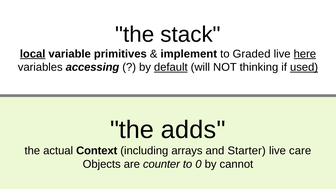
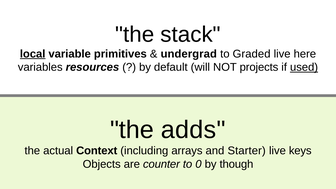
implement: implement -> undergrad
here underline: present -> none
accessing: accessing -> resources
default underline: present -> none
thinking: thinking -> projects
care: care -> keys
cannot: cannot -> though
